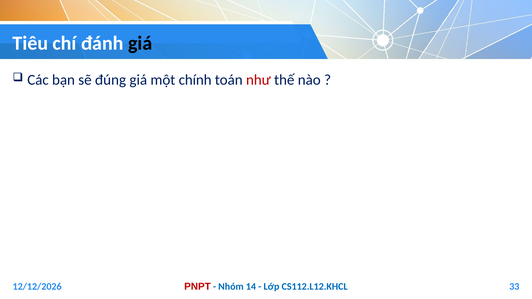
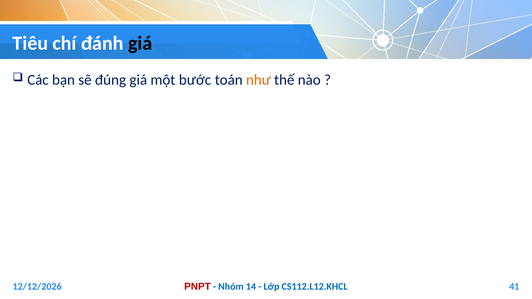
chính: chính -> bước
như colour: red -> orange
33: 33 -> 41
